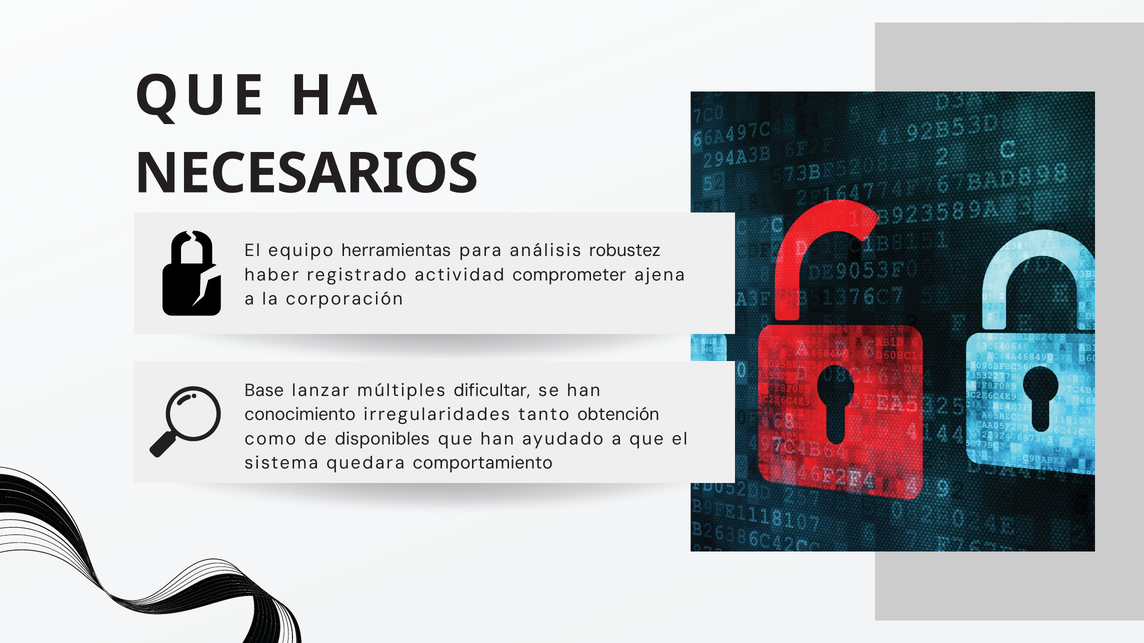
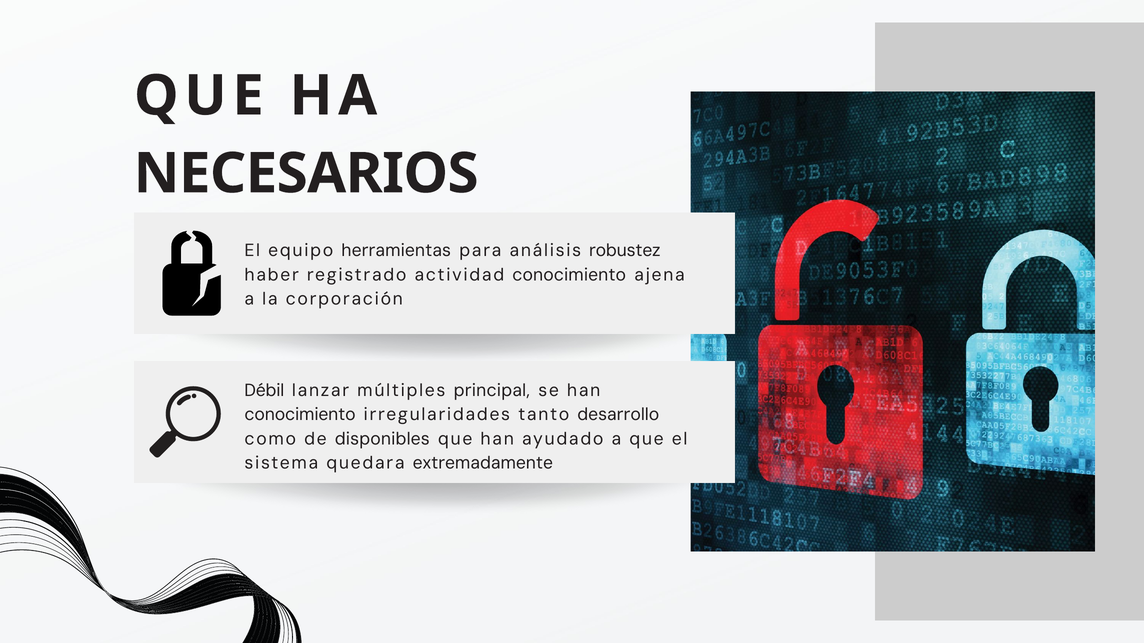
actividad comprometer: comprometer -> conocimiento
Base: Base -> Débil
dificultar: dificultar -> principal
obtención: obtención -> desarrollo
comportamiento: comportamiento -> extremadamente
